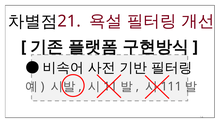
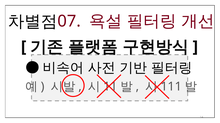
21: 21 -> 07
